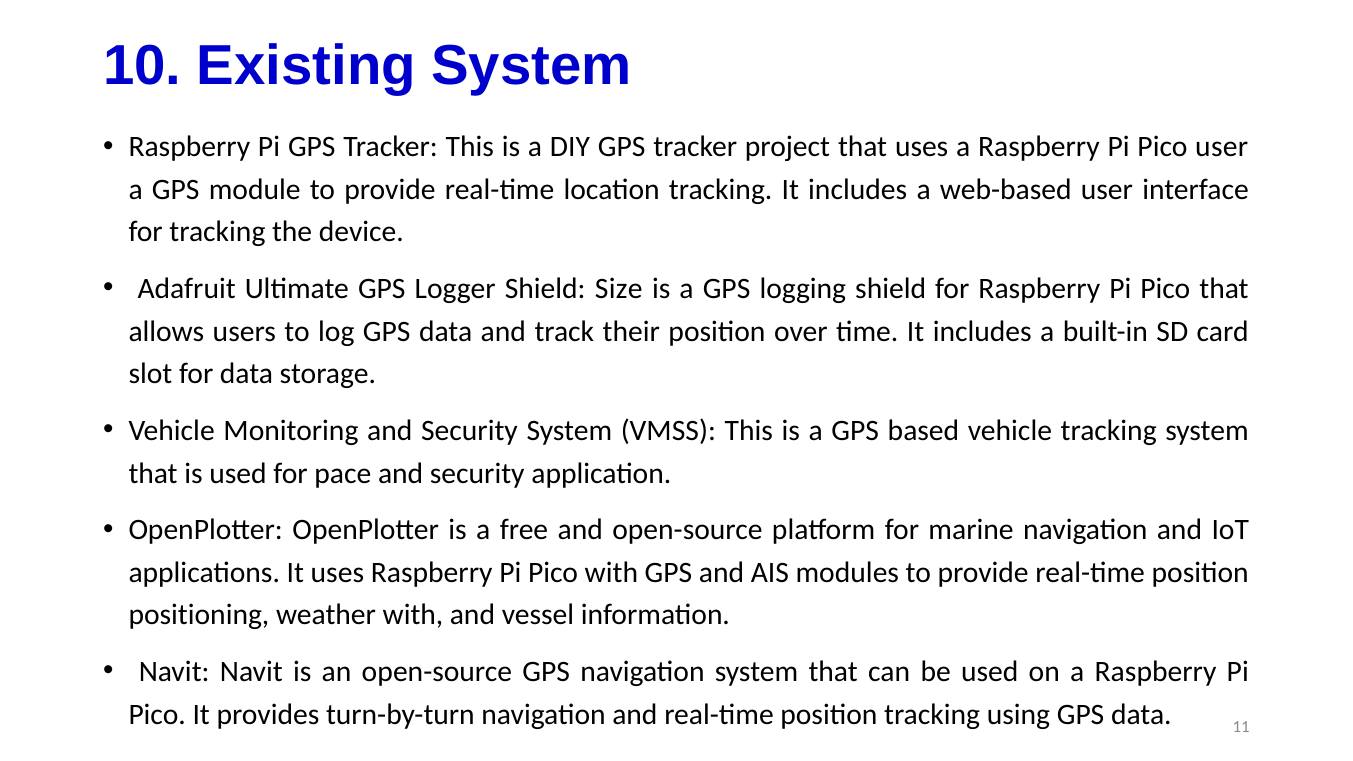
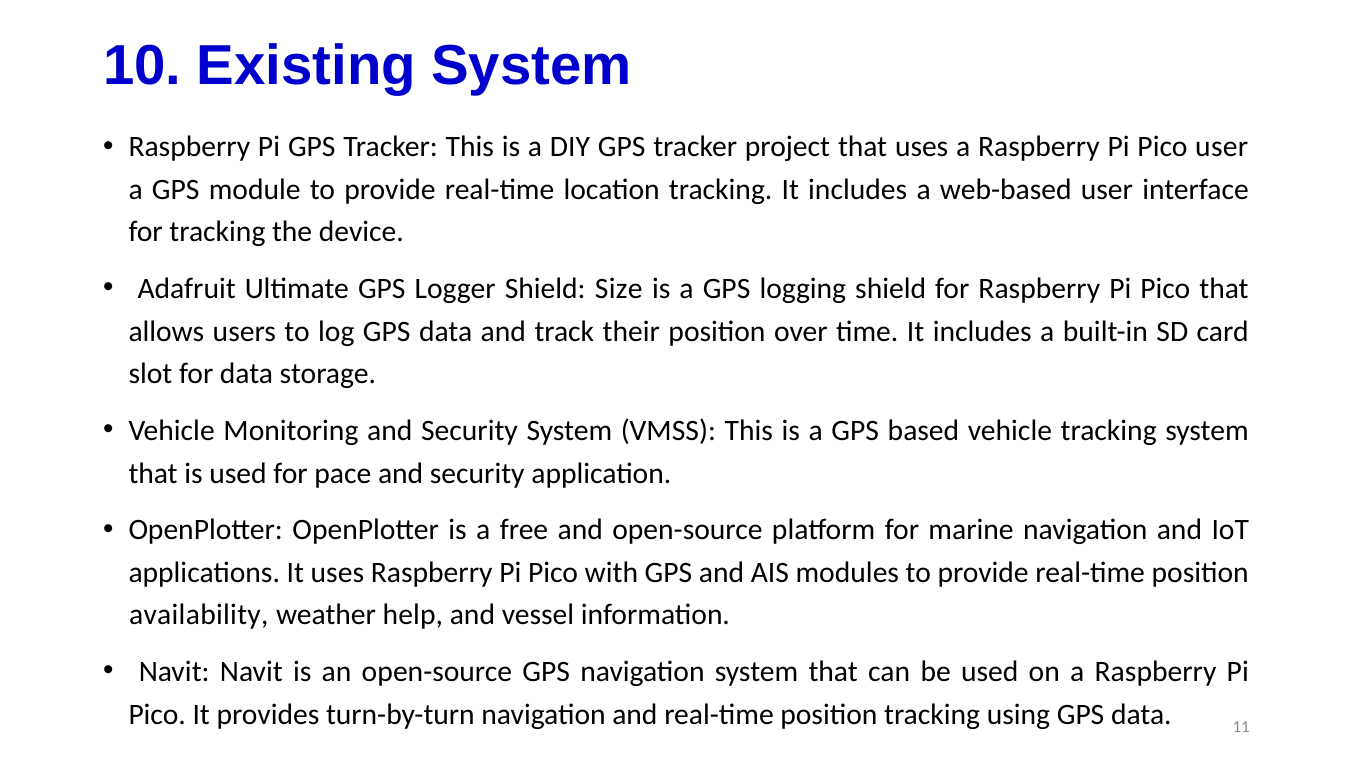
positioning: positioning -> availability
weather with: with -> help
